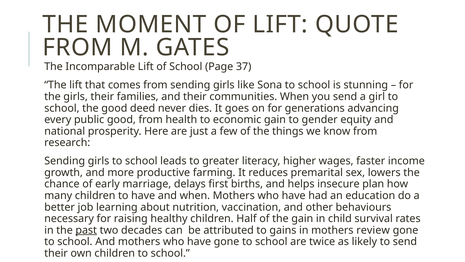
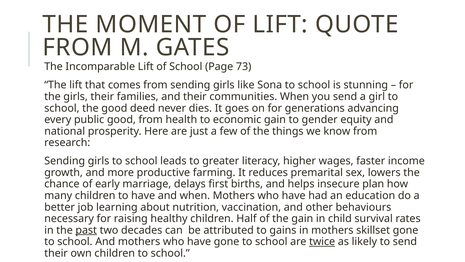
37: 37 -> 73
review: review -> skillset
twice underline: none -> present
